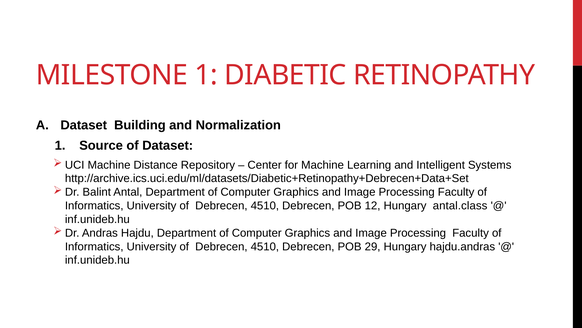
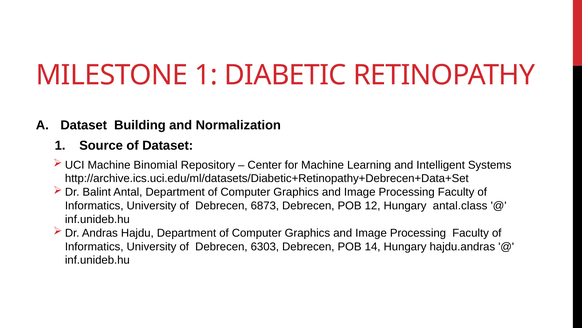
Distance: Distance -> Binomial
4510 at (265, 205): 4510 -> 6873
4510 at (265, 246): 4510 -> 6303
29: 29 -> 14
